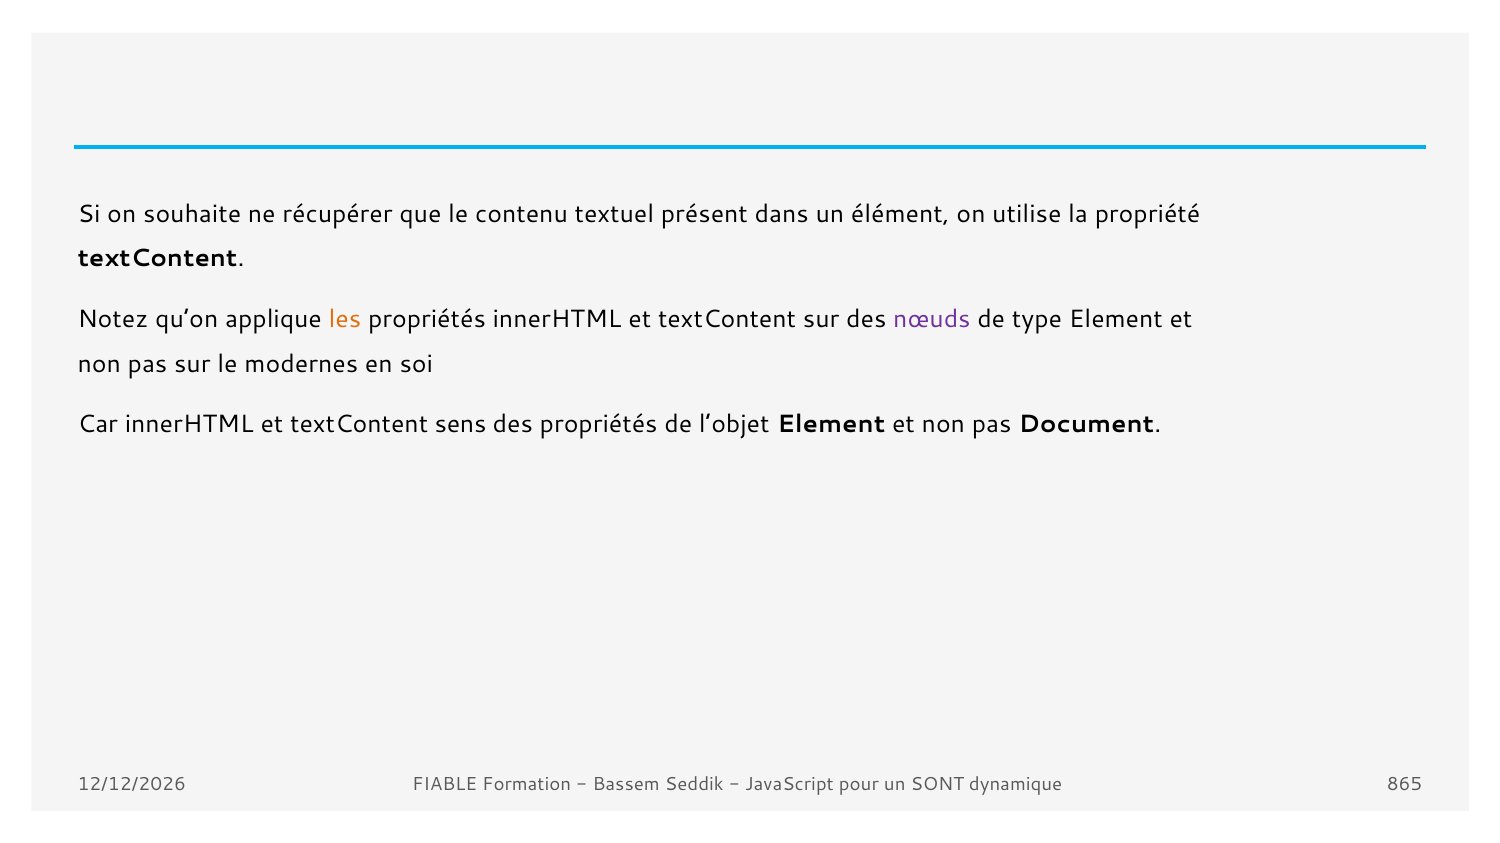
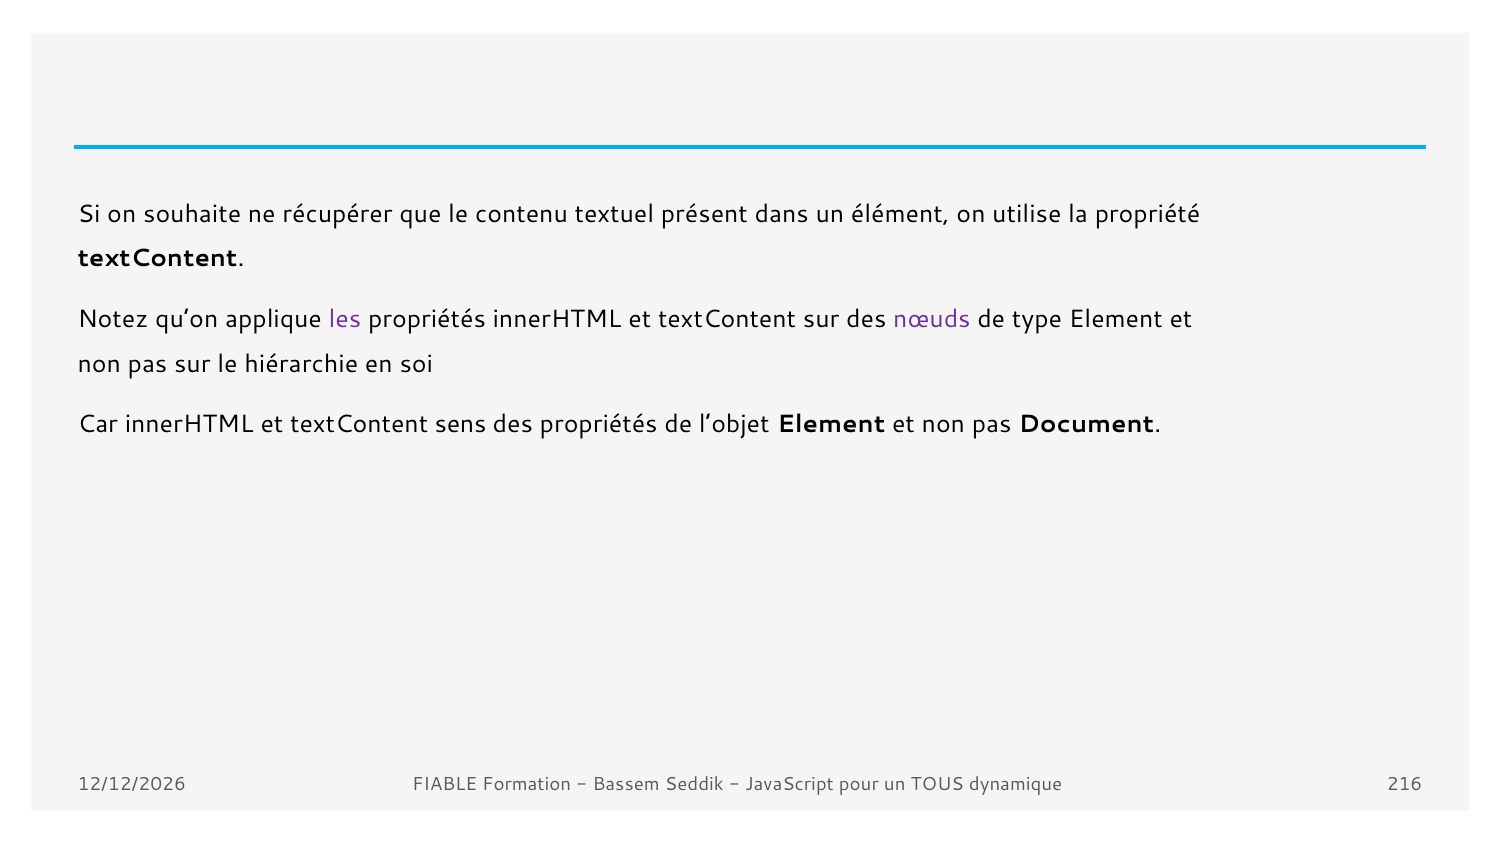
les colour: orange -> purple
modernes: modernes -> hiérarchie
SONT: SONT -> TOUS
865: 865 -> 216
